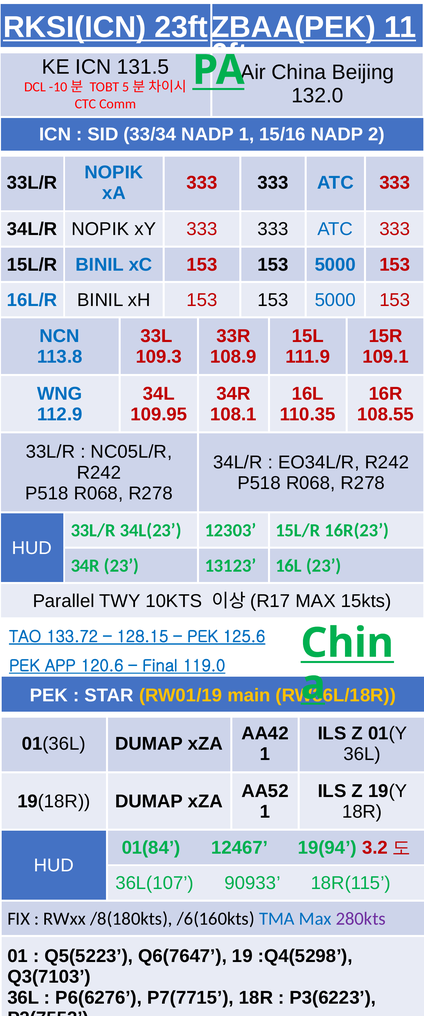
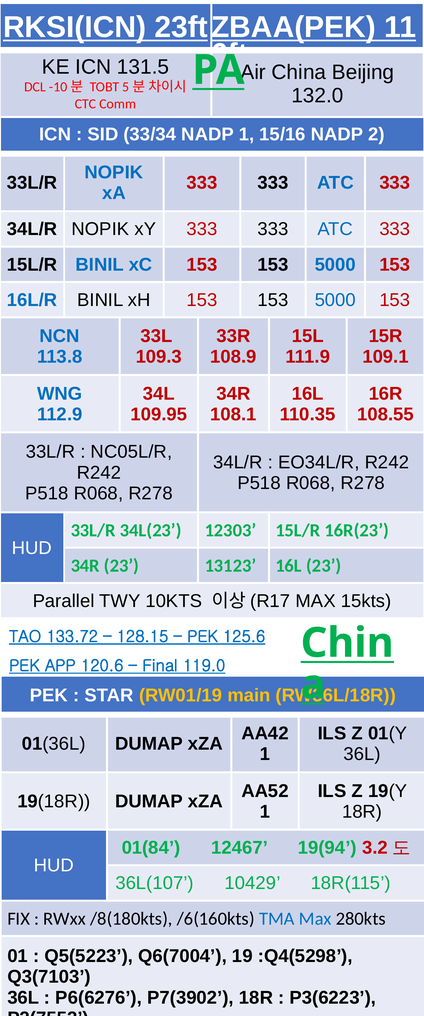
90933: 90933 -> 10429
280kts colour: purple -> black
Q6(7647: Q6(7647 -> Q6(7004
P7(7715: P7(7715 -> P7(3902
